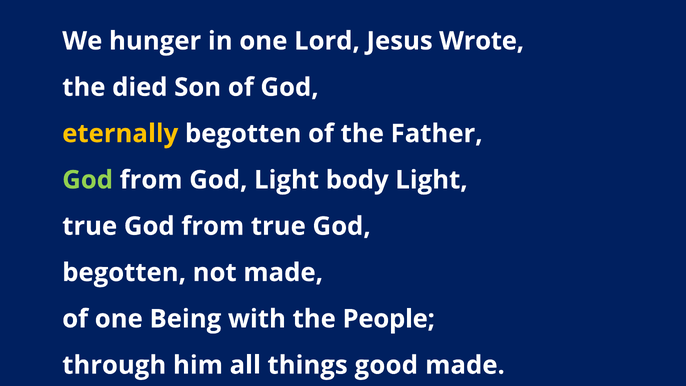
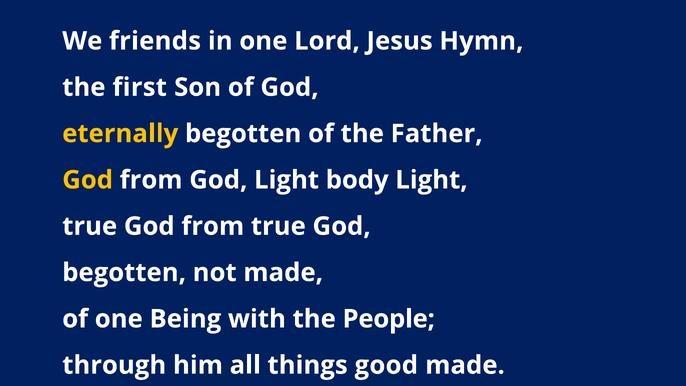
hunger: hunger -> friends
Wrote: Wrote -> Hymn
died: died -> first
God at (88, 180) colour: light green -> yellow
